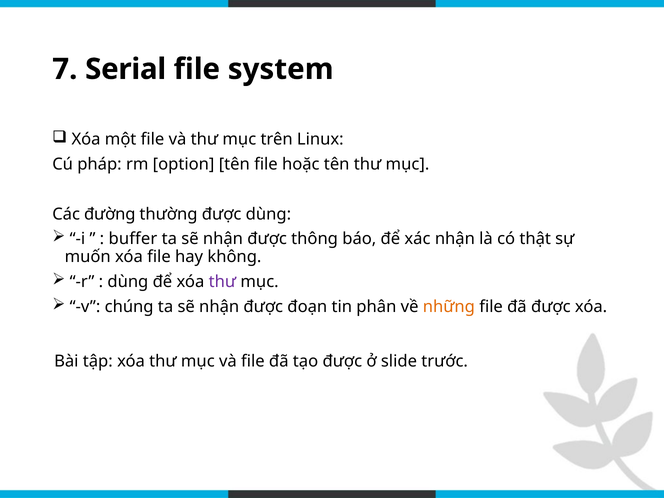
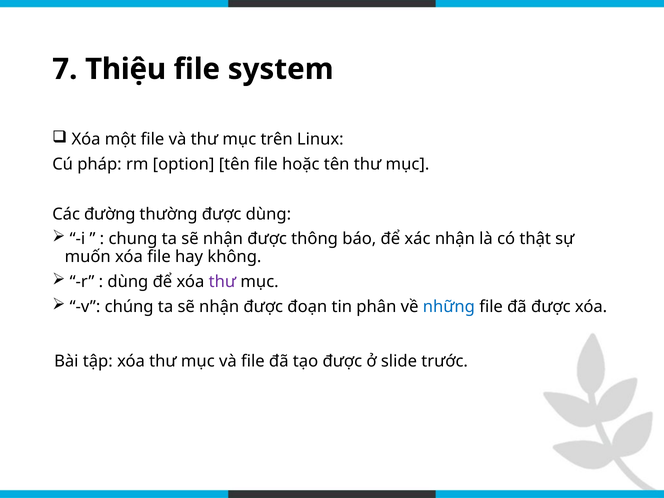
Serial: Serial -> Thiệu
buffer: buffer -> chung
những colour: orange -> blue
